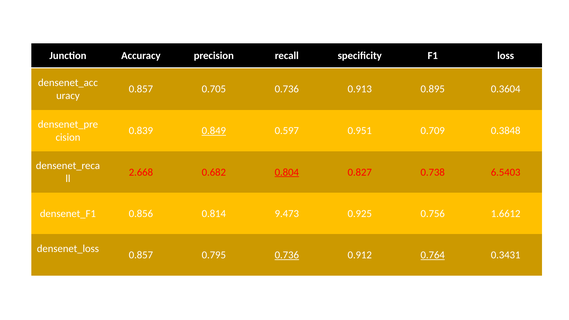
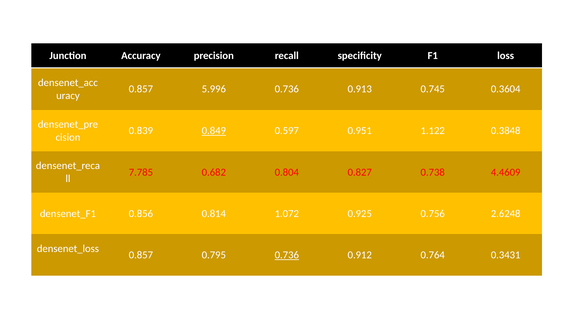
0.705: 0.705 -> 5.996
0.895: 0.895 -> 0.745
0.709: 0.709 -> 1.122
2.668: 2.668 -> 7.785
0.804 underline: present -> none
6.5403: 6.5403 -> 4.4609
9.473: 9.473 -> 1.072
1.6612: 1.6612 -> 2.6248
0.764 underline: present -> none
